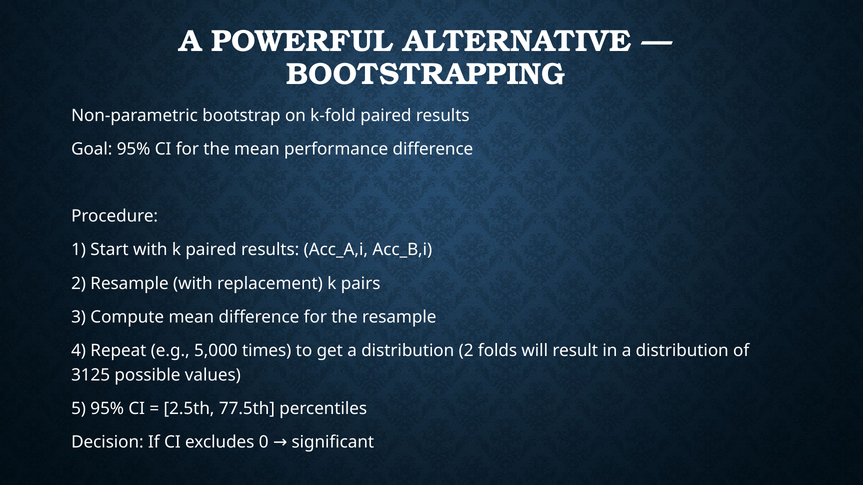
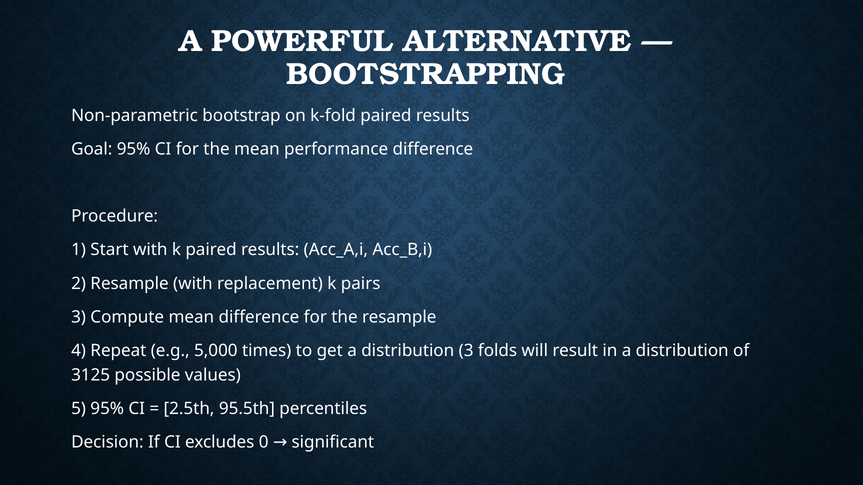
distribution 2: 2 -> 3
77.5th: 77.5th -> 95.5th
